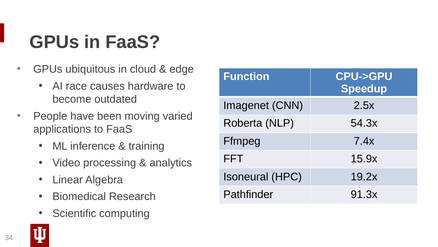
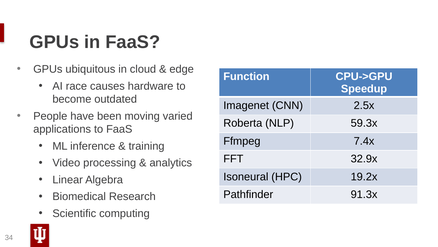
54.3x: 54.3x -> 59.3x
15.9x: 15.9x -> 32.9x
